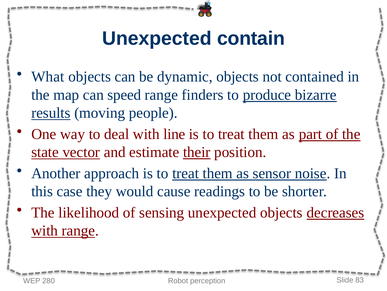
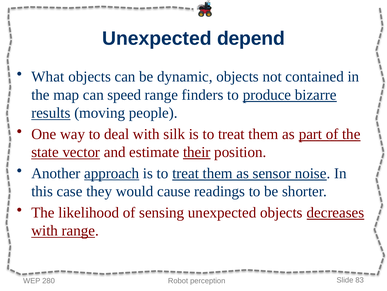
contain: contain -> depend
line: line -> silk
approach underline: none -> present
